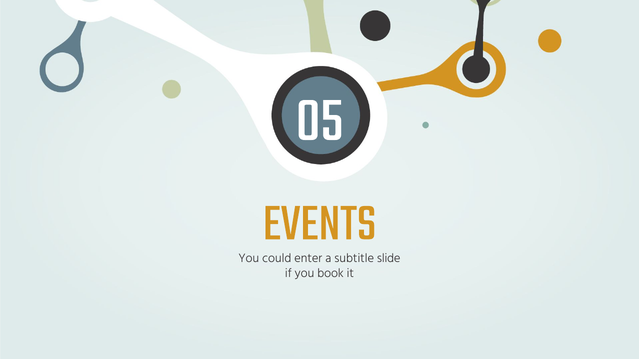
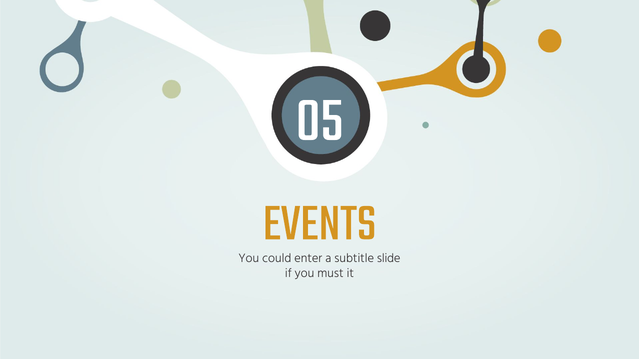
book: book -> must
